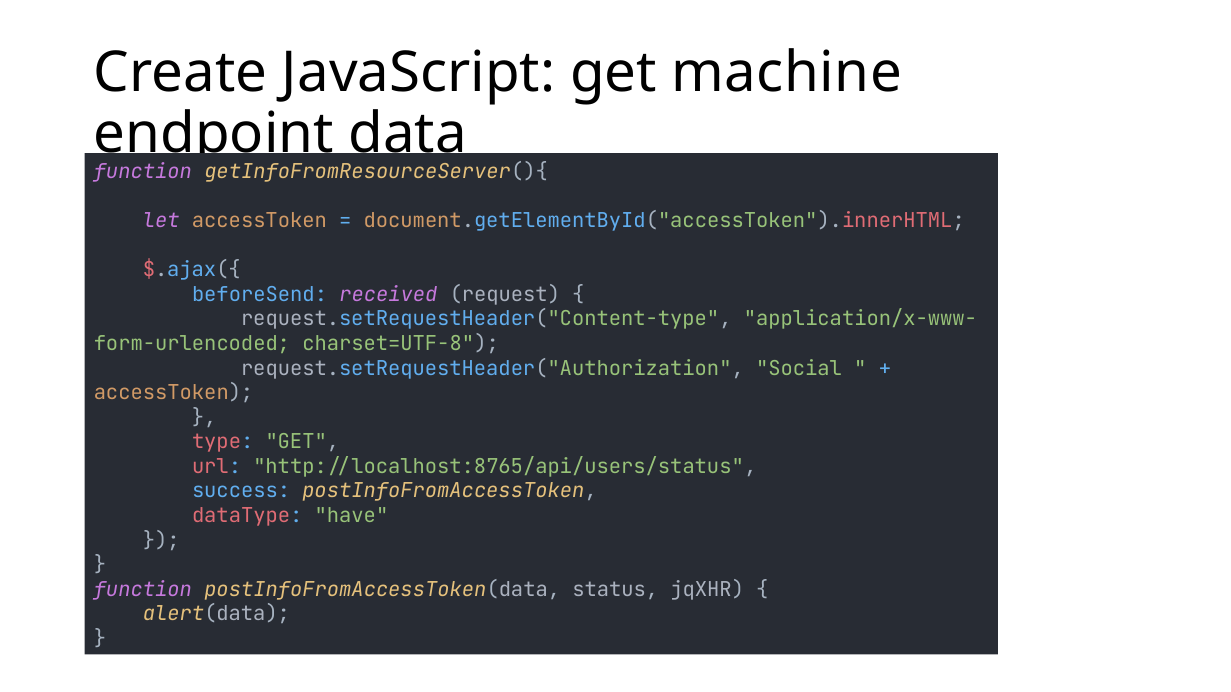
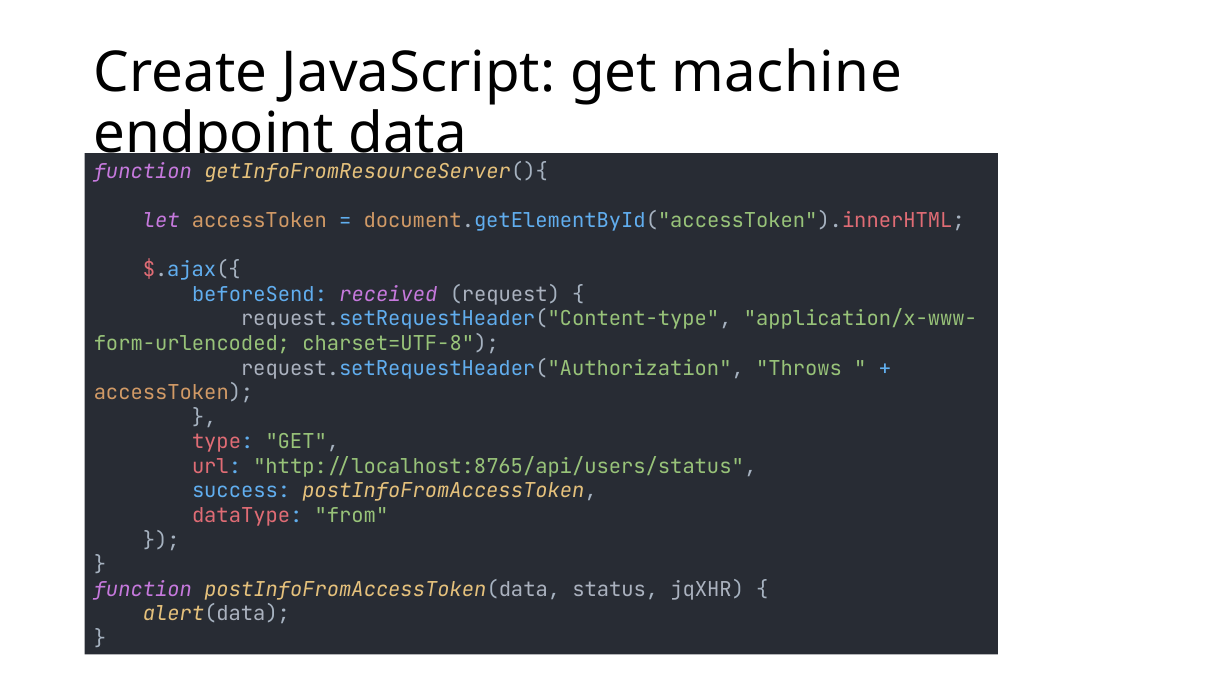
Social: Social -> Throws
have: have -> from
